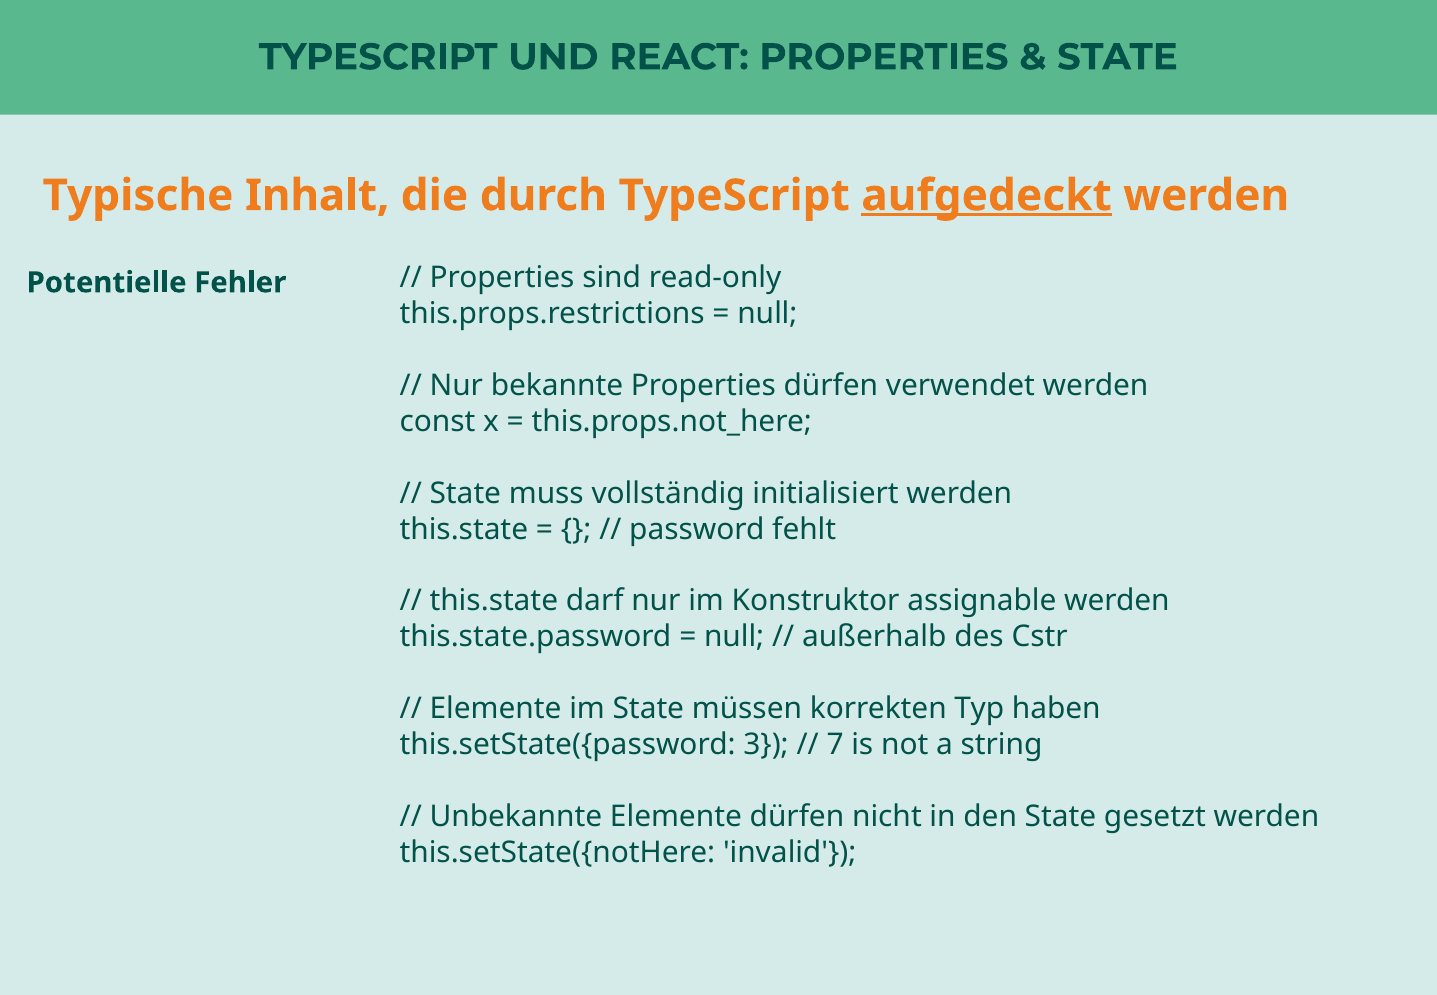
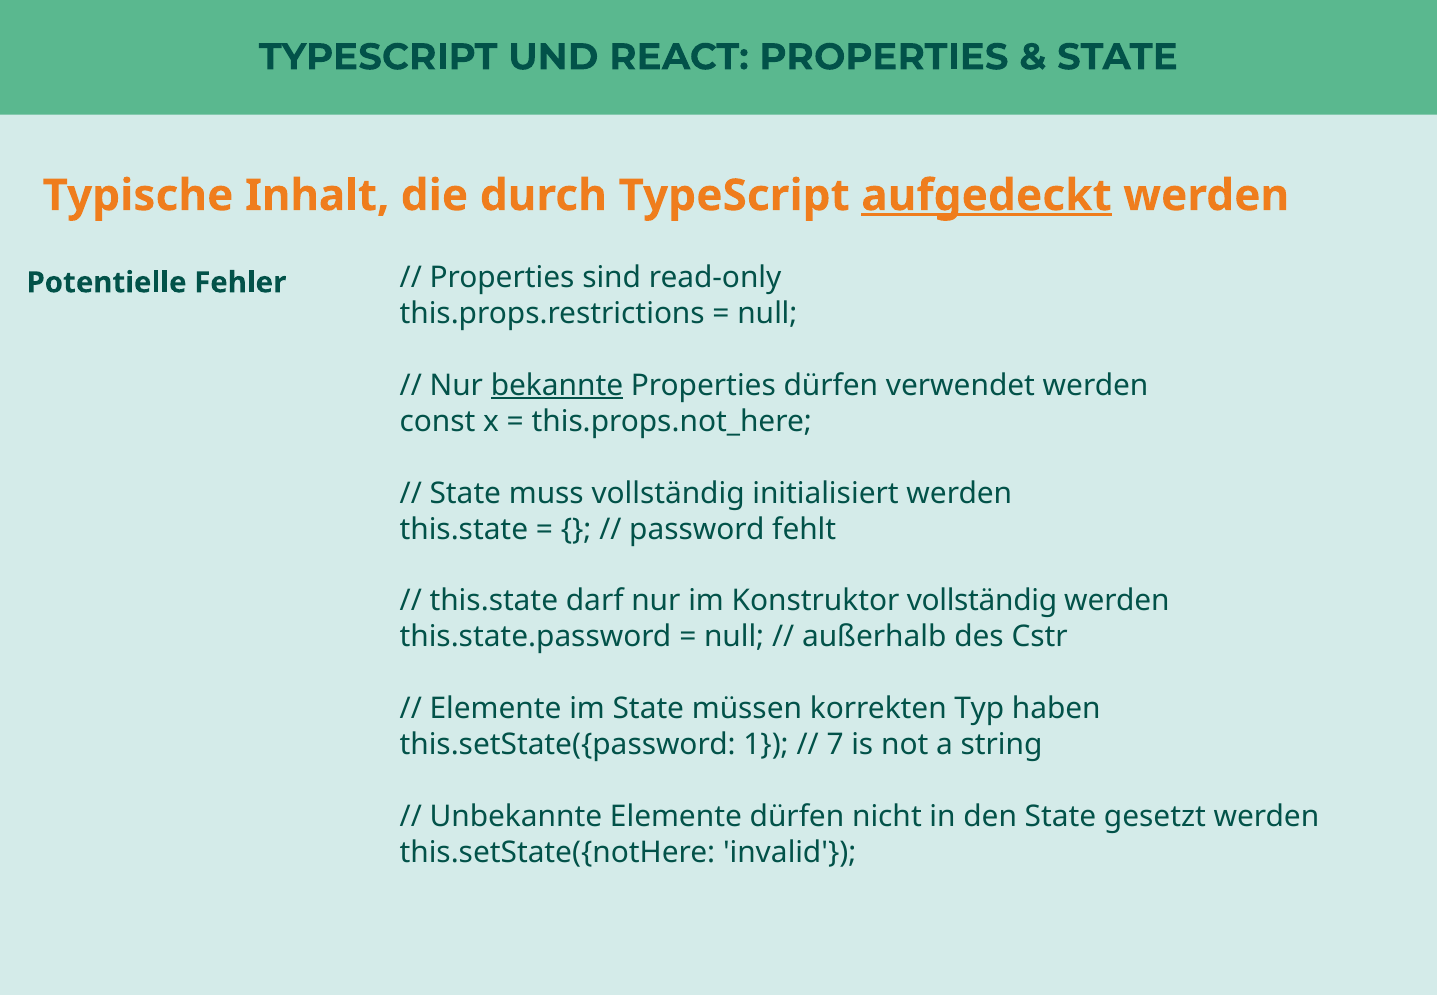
bekannte underline: none -> present
Konstruktor assignable: assignable -> vollständig
3: 3 -> 1
